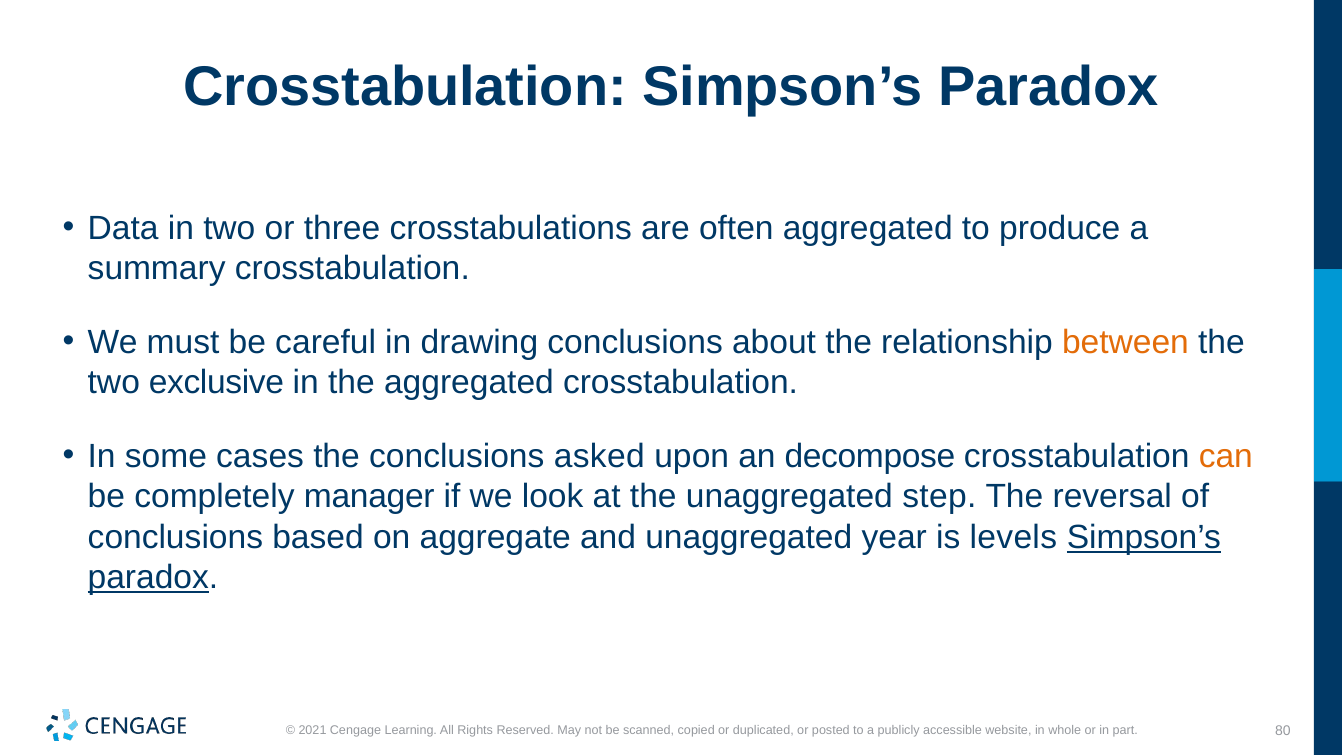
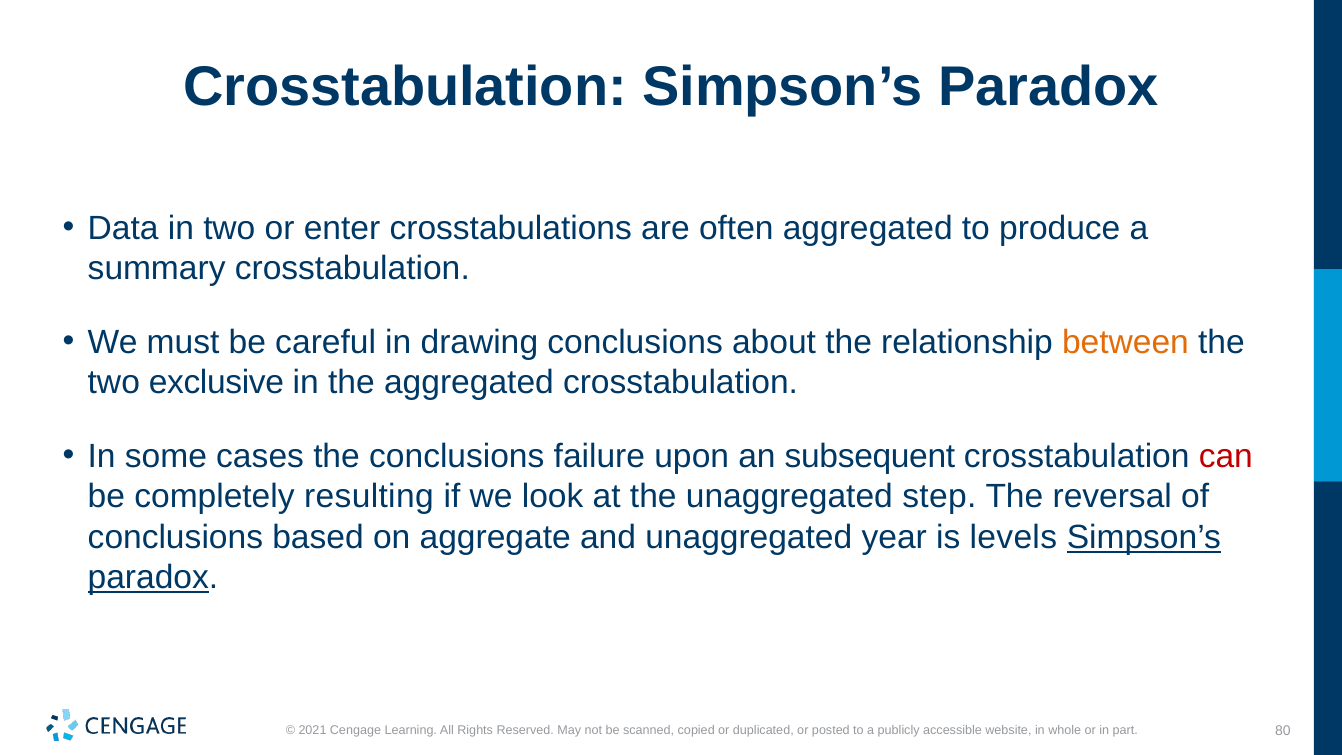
three: three -> enter
asked: asked -> failure
decompose: decompose -> subsequent
can colour: orange -> red
manager: manager -> resulting
